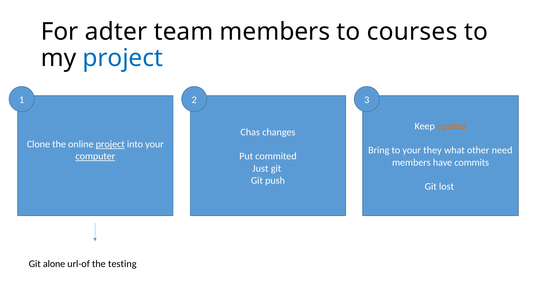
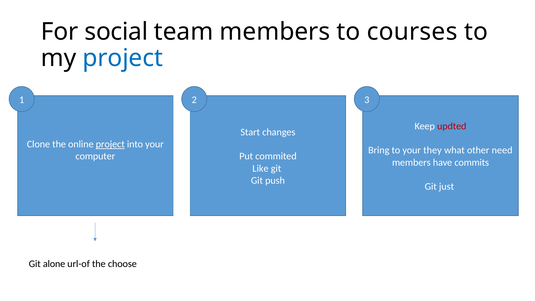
adter: adter -> social
updted colour: orange -> red
Chas: Chas -> Start
computer underline: present -> none
Just: Just -> Like
lost: lost -> just
testing: testing -> choose
